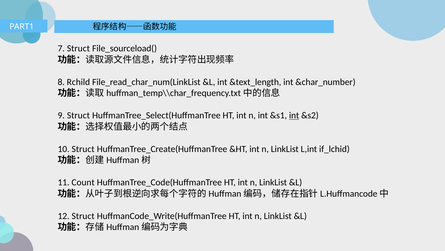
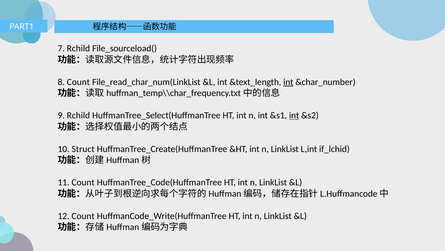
7 Struct: Struct -> Rchild
8 Rchild: Rchild -> Count
int at (288, 82) underline: none -> present
9 Struct: Struct -> Rchild
12 Struct: Struct -> Count
